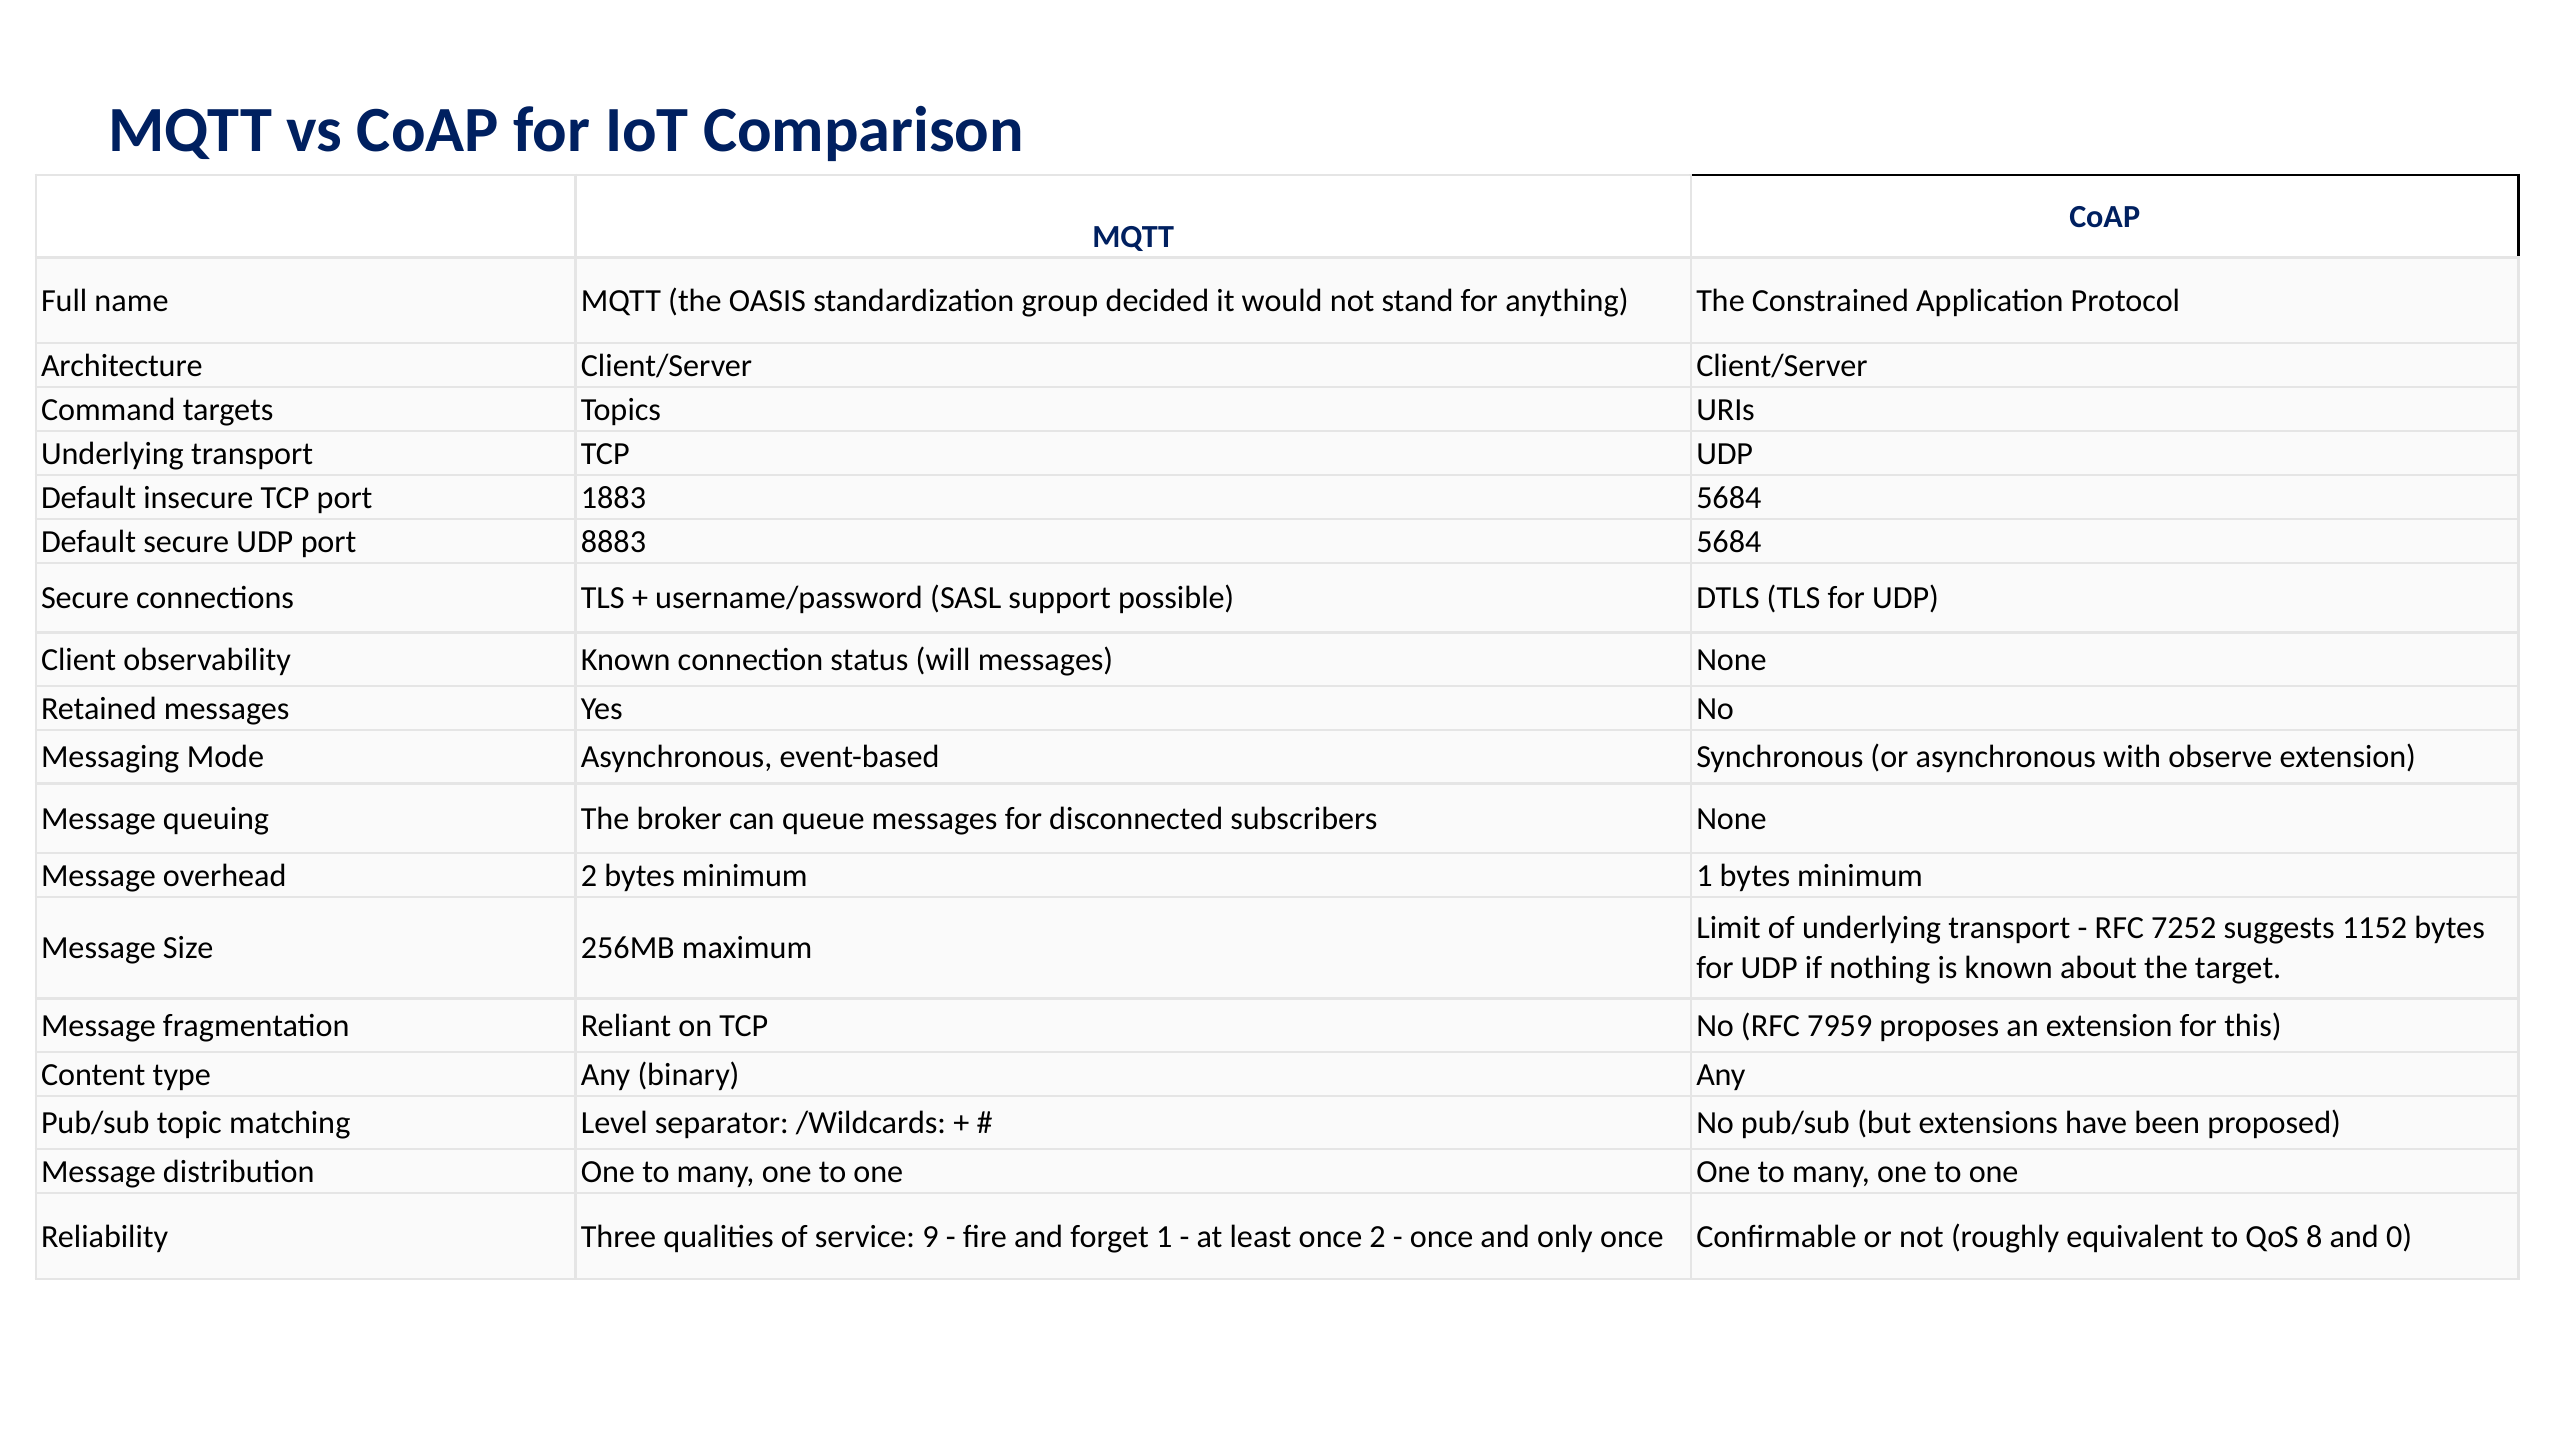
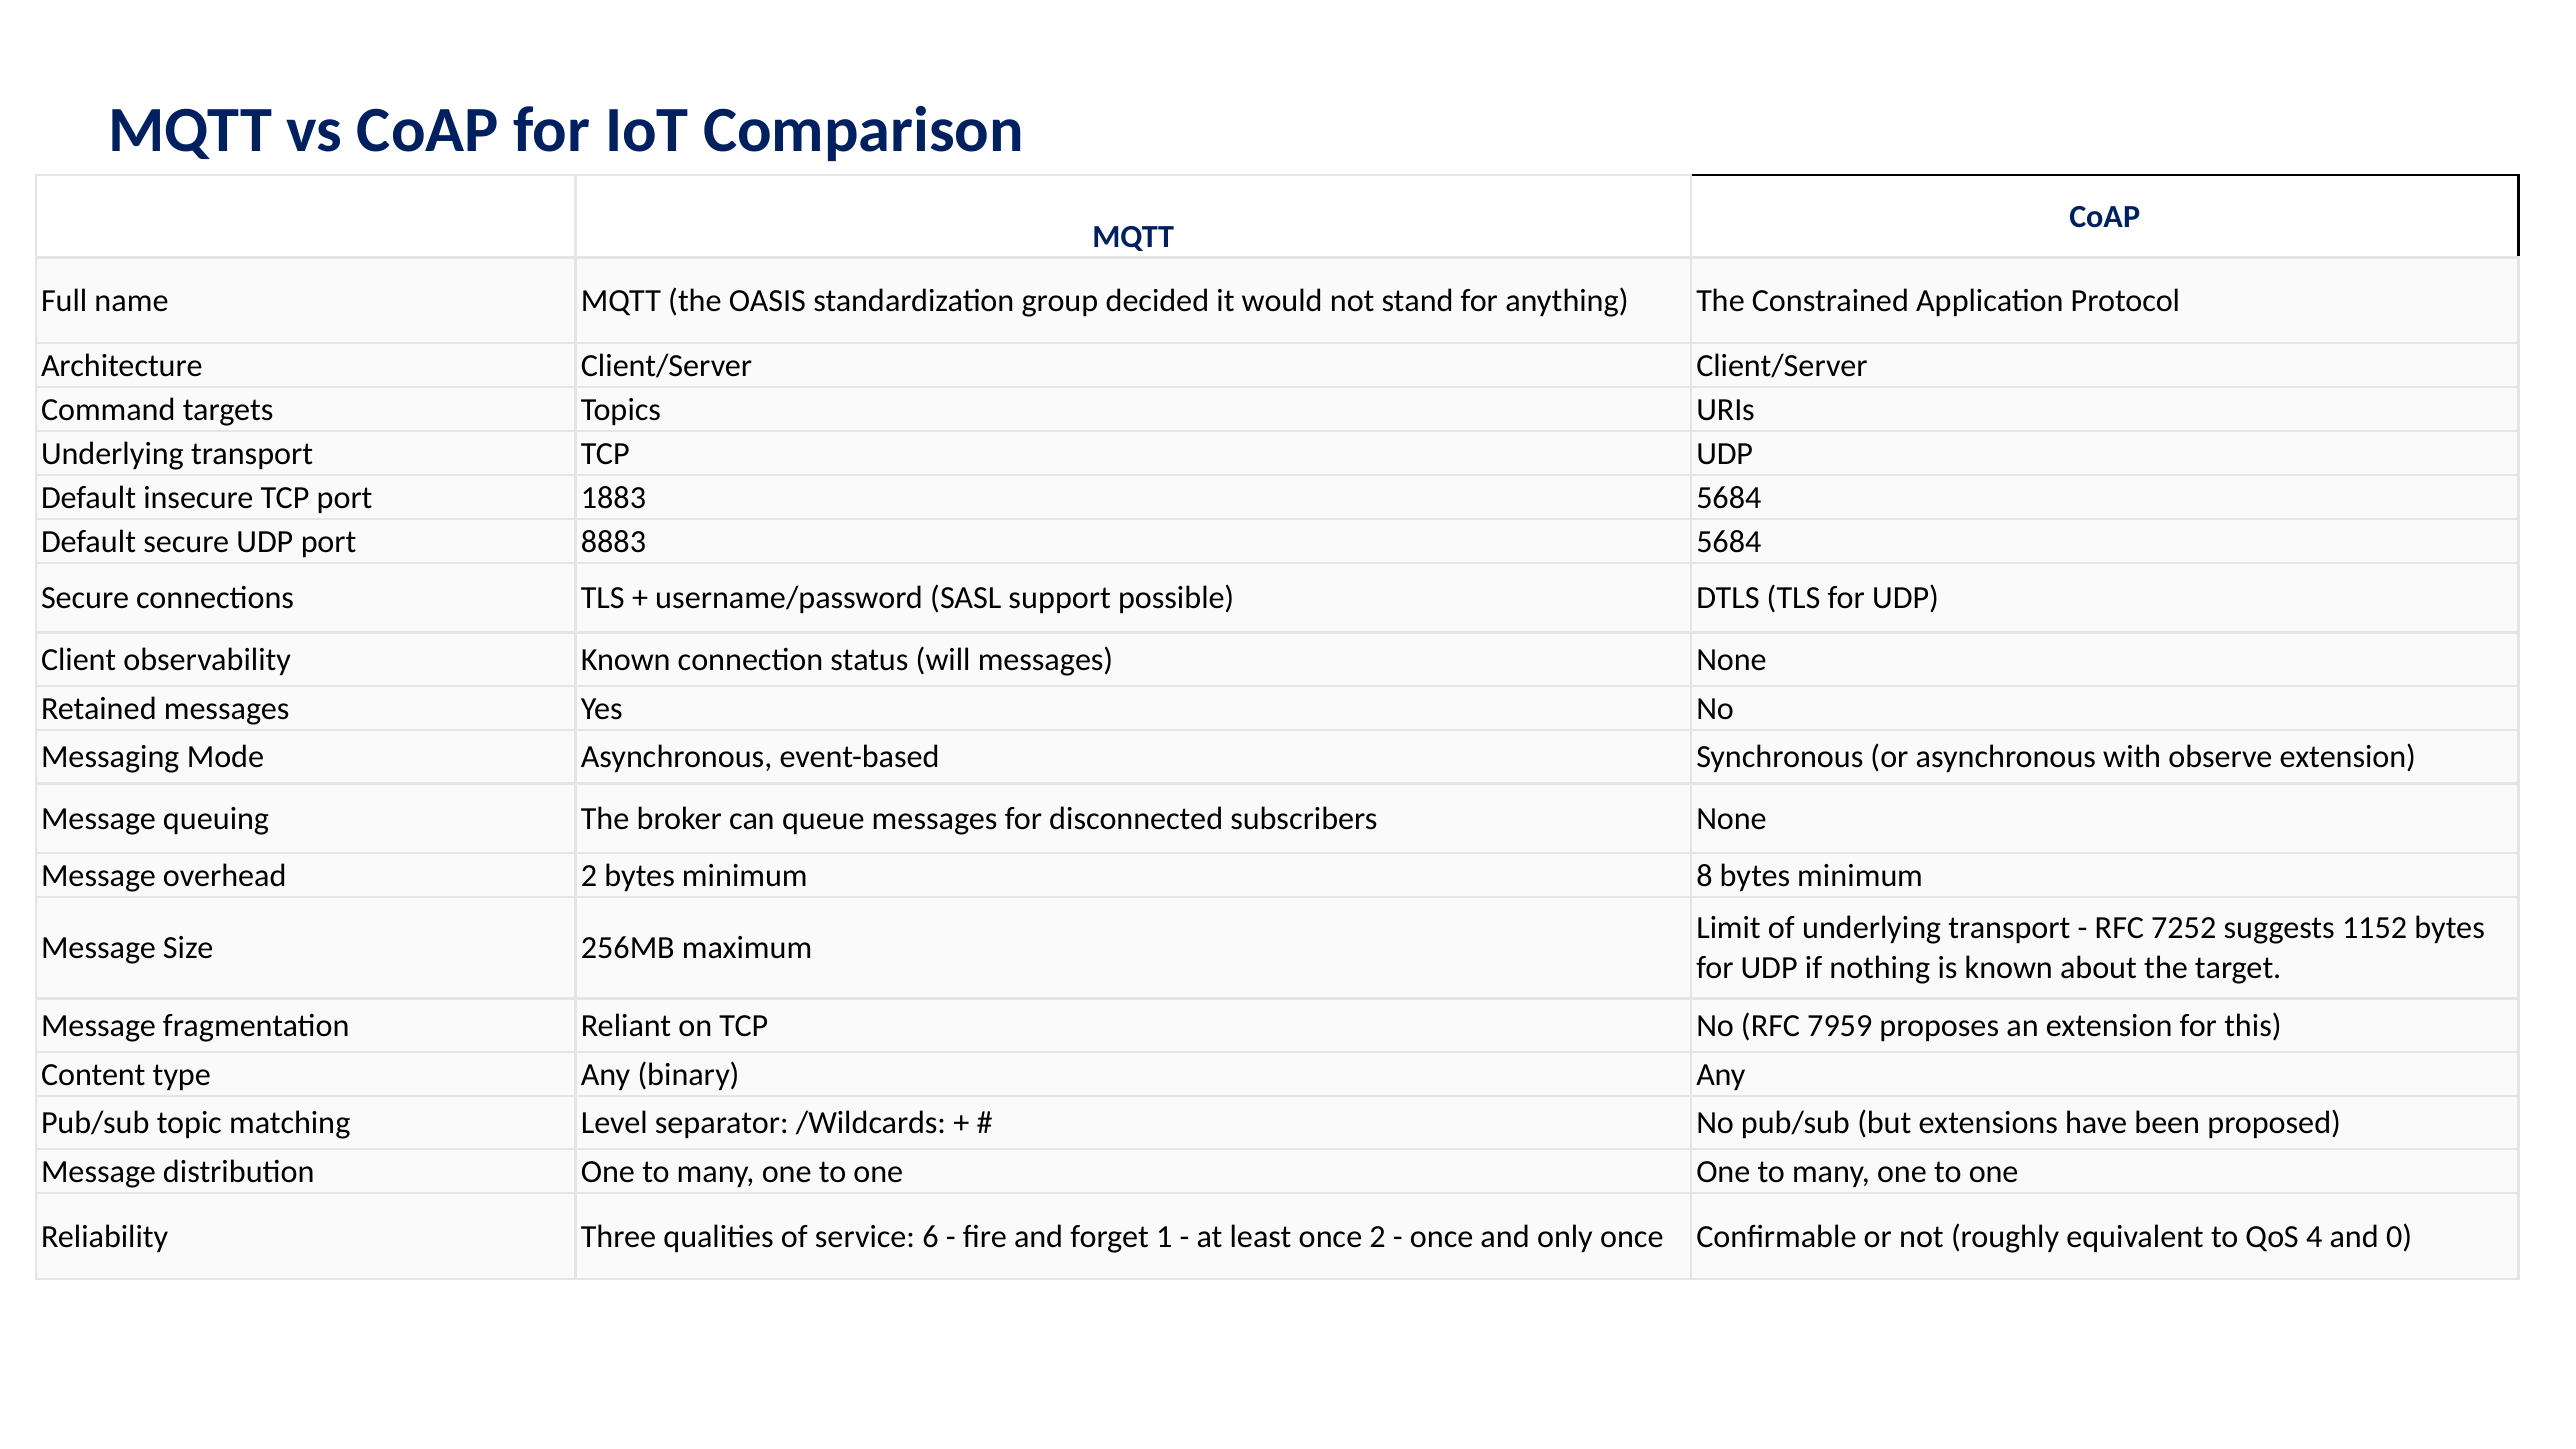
minimum 1: 1 -> 8
9: 9 -> 6
8: 8 -> 4
